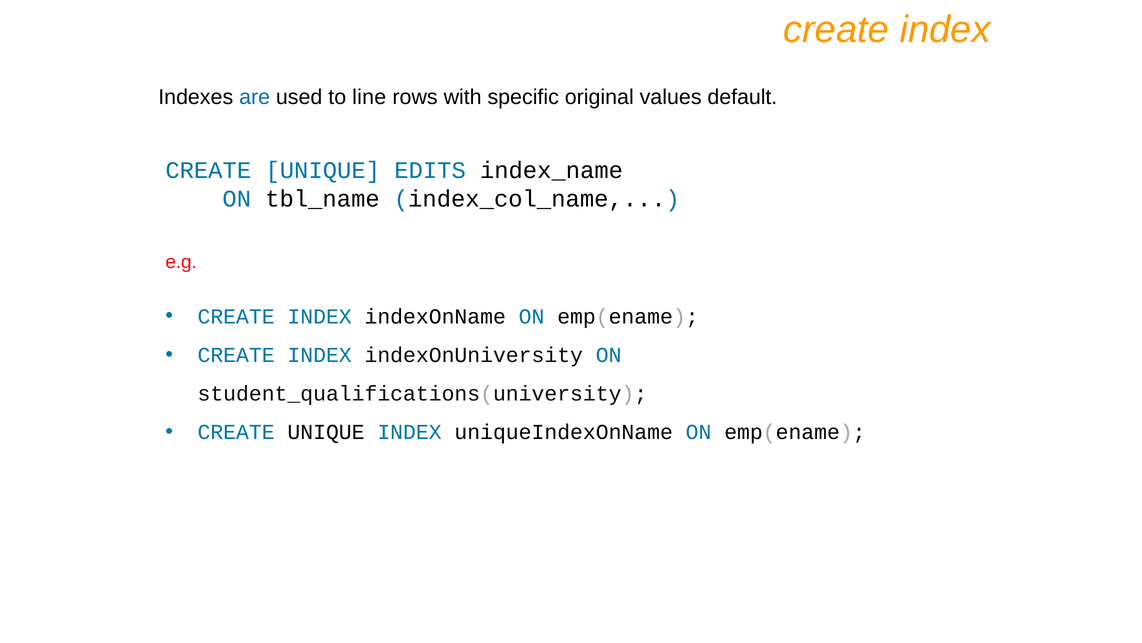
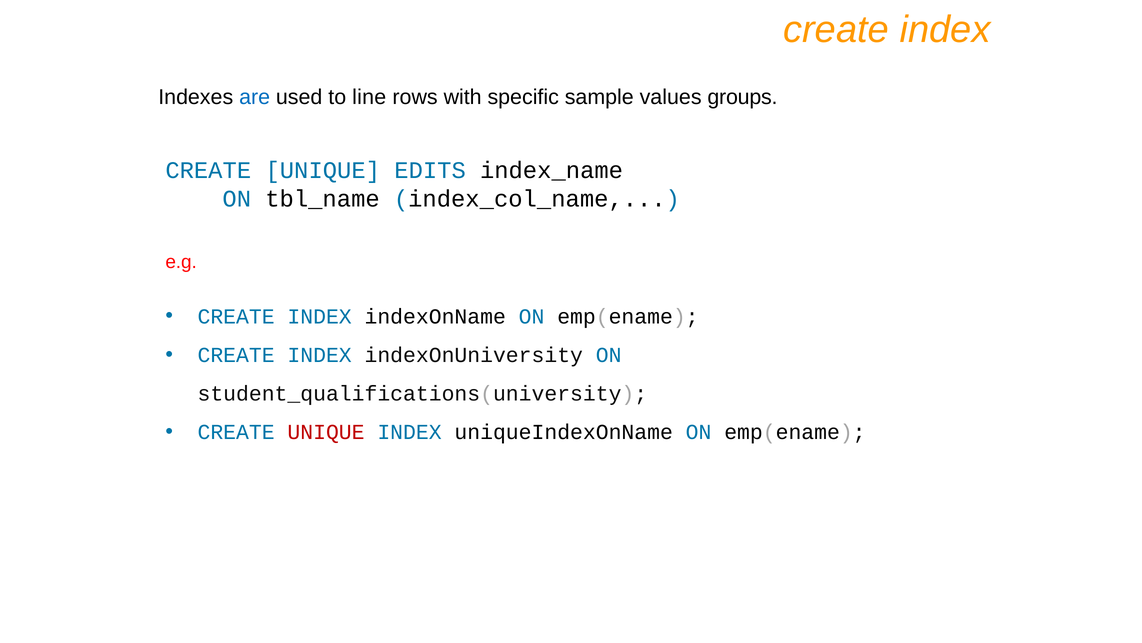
original: original -> sample
default: default -> groups
UNIQUE at (326, 432) colour: black -> red
